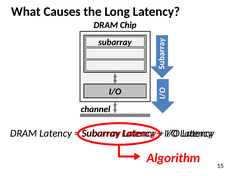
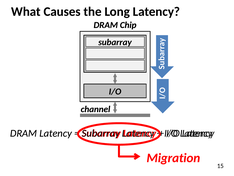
Algorithm: Algorithm -> Migration
